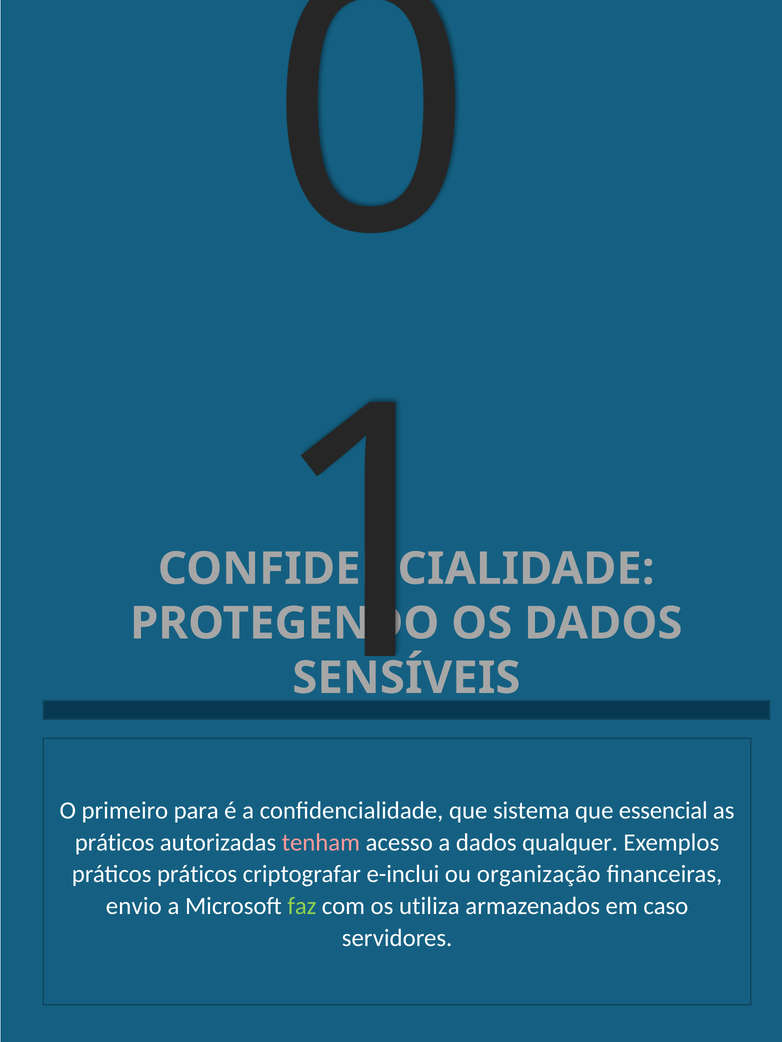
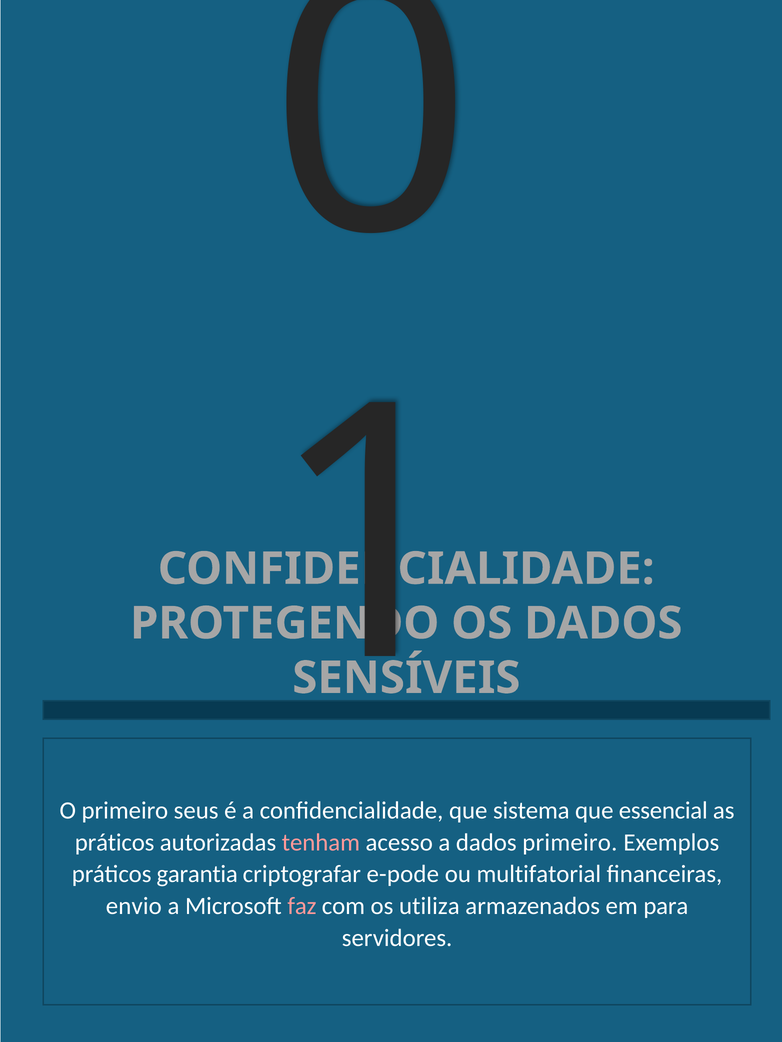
para: para -> seus
dados qualquer: qualquer -> primeiro
práticos práticos: práticos -> garantia
e-inclui: e-inclui -> e-pode
organização: organização -> multifatorial
faz colour: light green -> pink
caso: caso -> para
